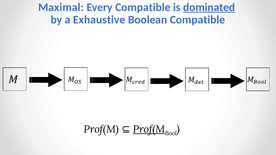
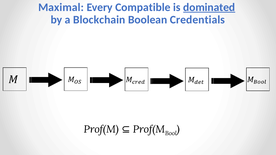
Exhaustive: Exhaustive -> Blockchain
Boolean Compatible: Compatible -> Credentials
Prof(M at (149, 129) underline: present -> none
